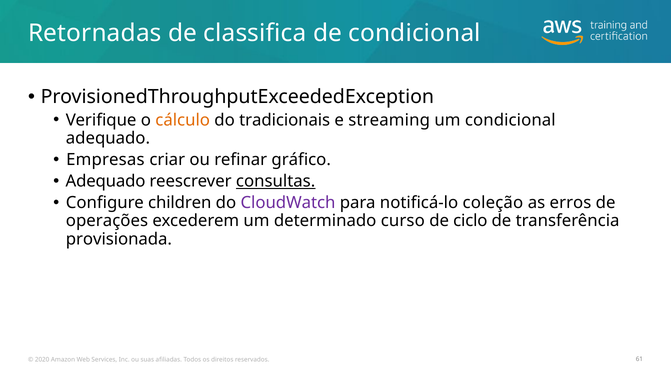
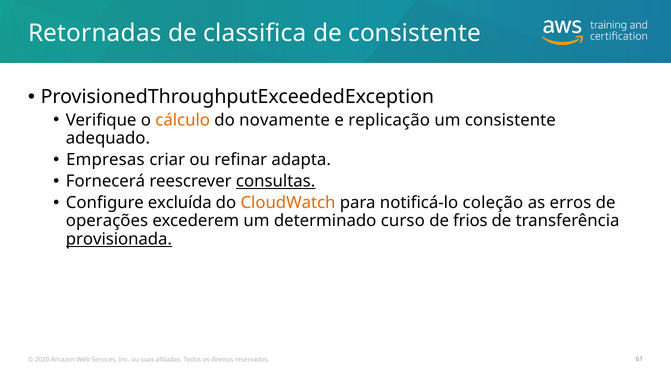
de condicional: condicional -> consistente
tradicionais: tradicionais -> novamente
streaming: streaming -> replicação
um condicional: condicional -> consistente
gráfico: gráfico -> adapta
Adequado at (106, 182): Adequado -> Fornecerá
children: children -> excluída
CloudWatch colour: purple -> orange
ciclo: ciclo -> frios
provisionada underline: none -> present
